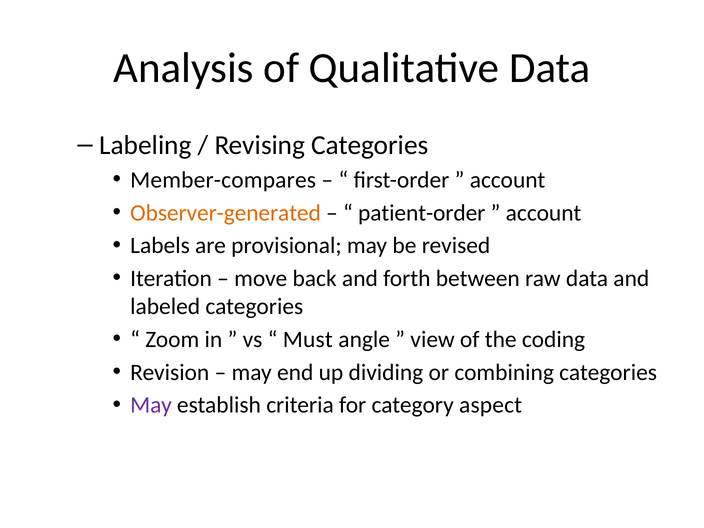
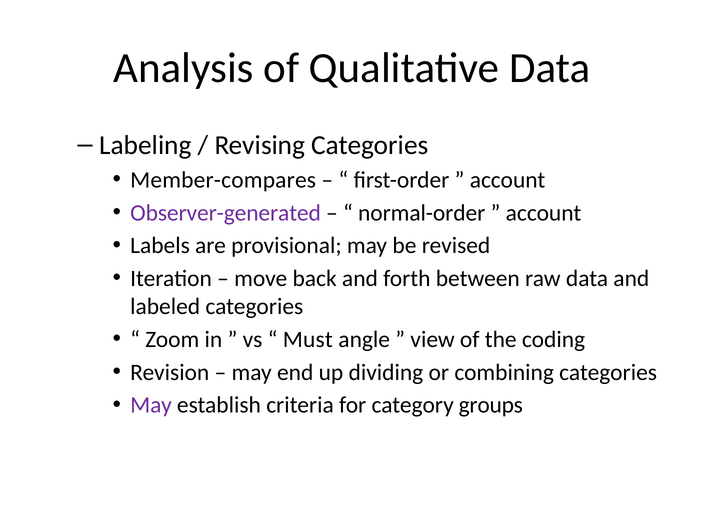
Observer-generated colour: orange -> purple
patient-order: patient-order -> normal-order
aspect: aspect -> groups
